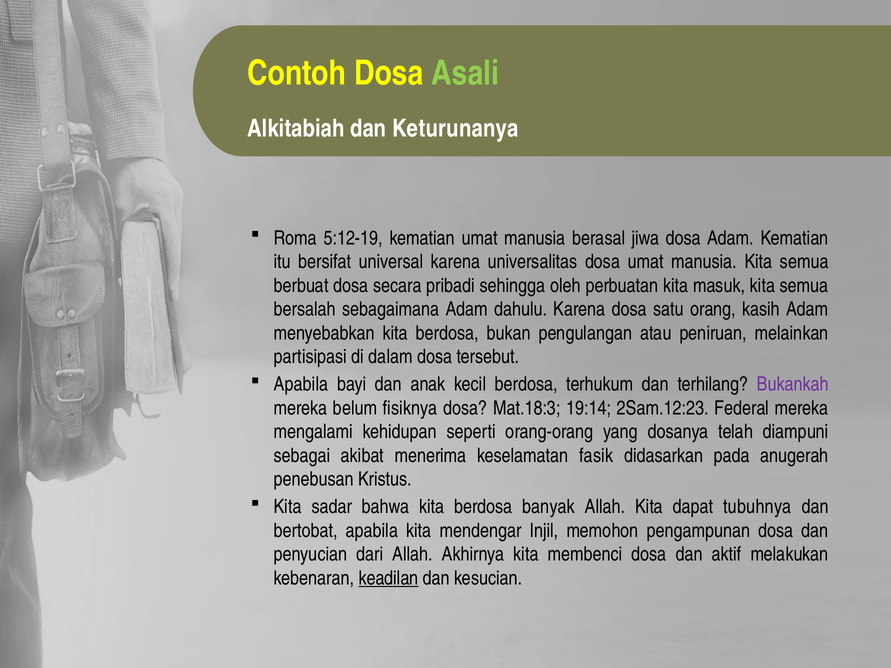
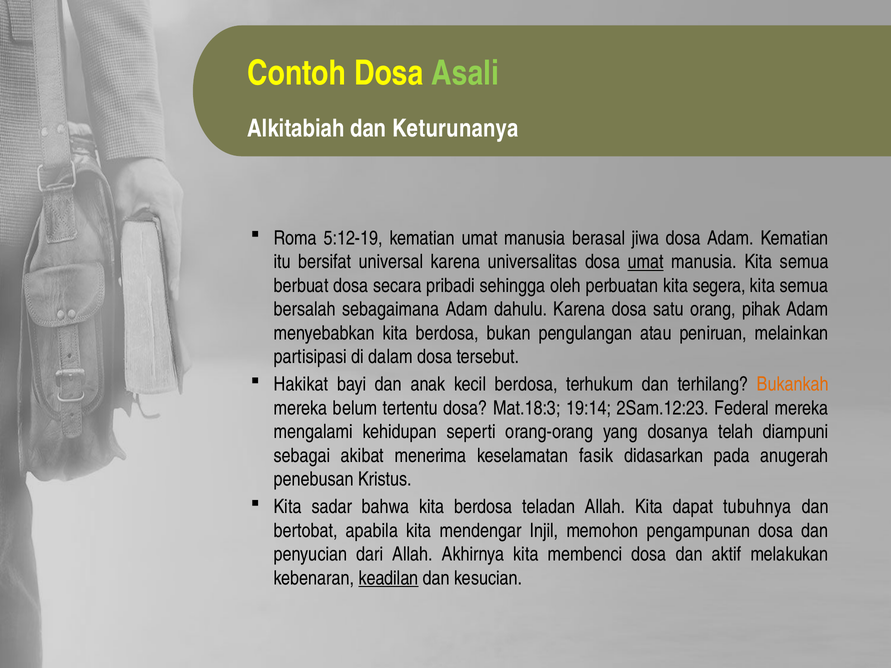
umat at (646, 262) underline: none -> present
masuk: masuk -> segera
kasih: kasih -> pihak
Apabila at (301, 385): Apabila -> Hakikat
Bukankah colour: purple -> orange
fisiknya: fisiknya -> tertentu
banyak: banyak -> teladan
